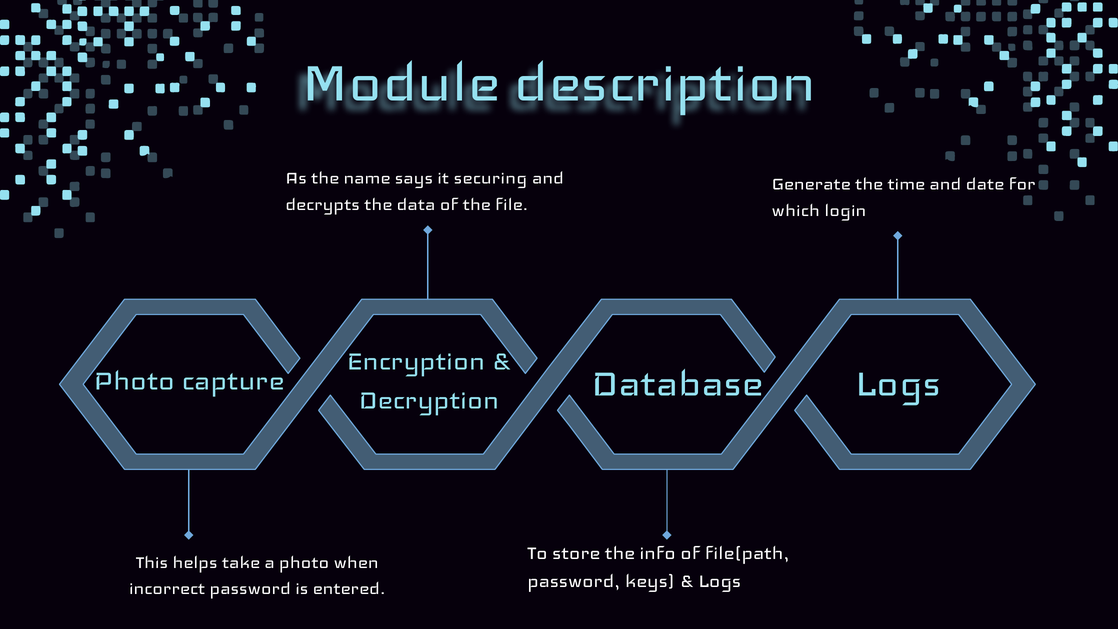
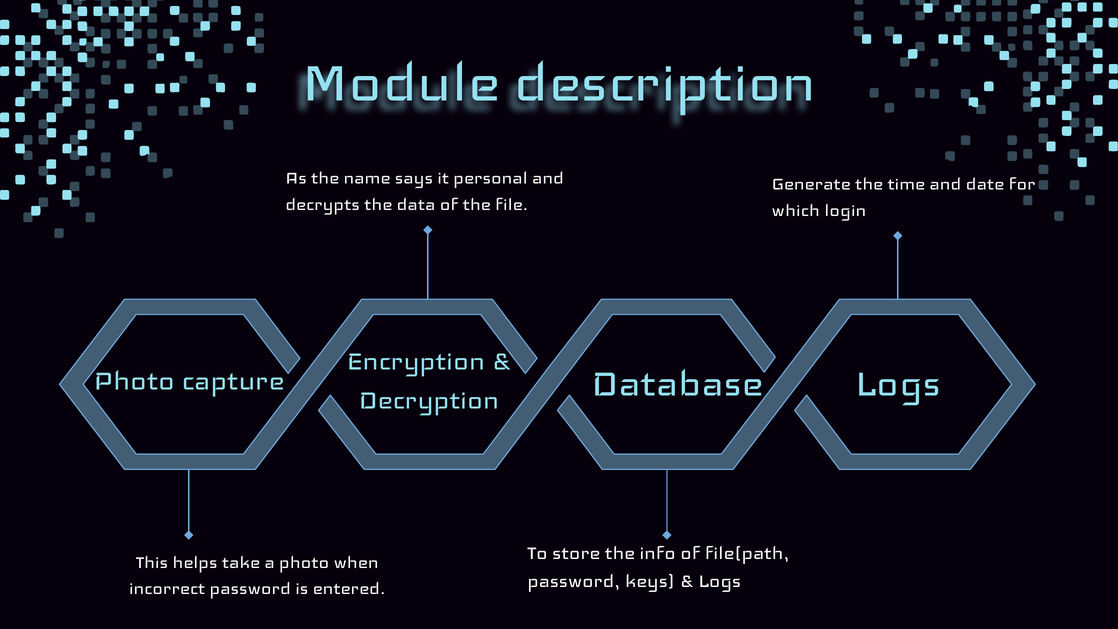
securing: securing -> personal
